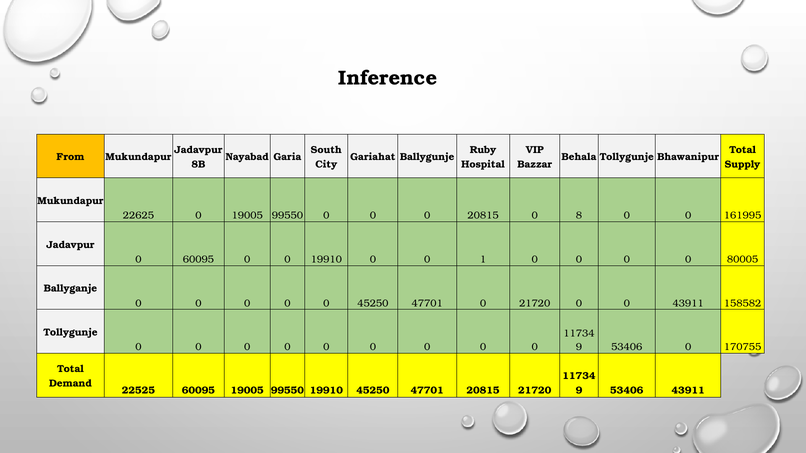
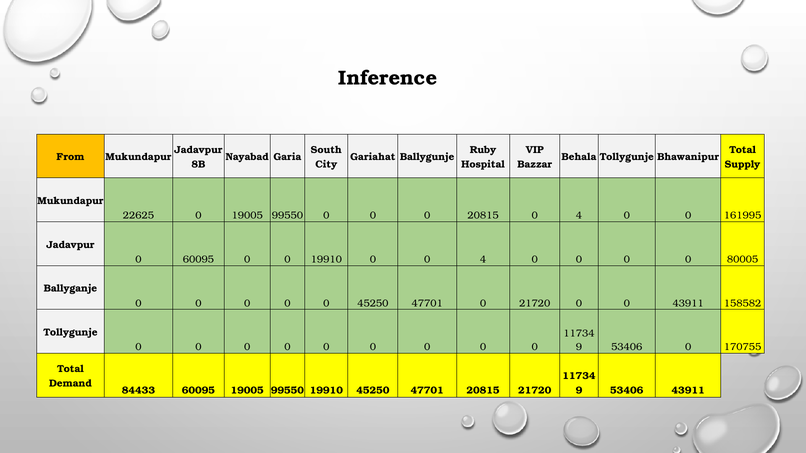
20815 0 8: 8 -> 4
0 0 1: 1 -> 4
22525: 22525 -> 84433
